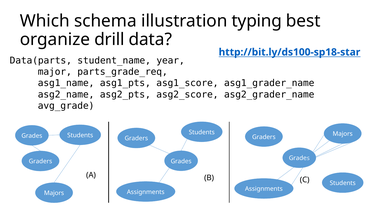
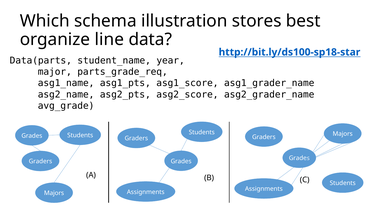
typing: typing -> stores
drill: drill -> line
